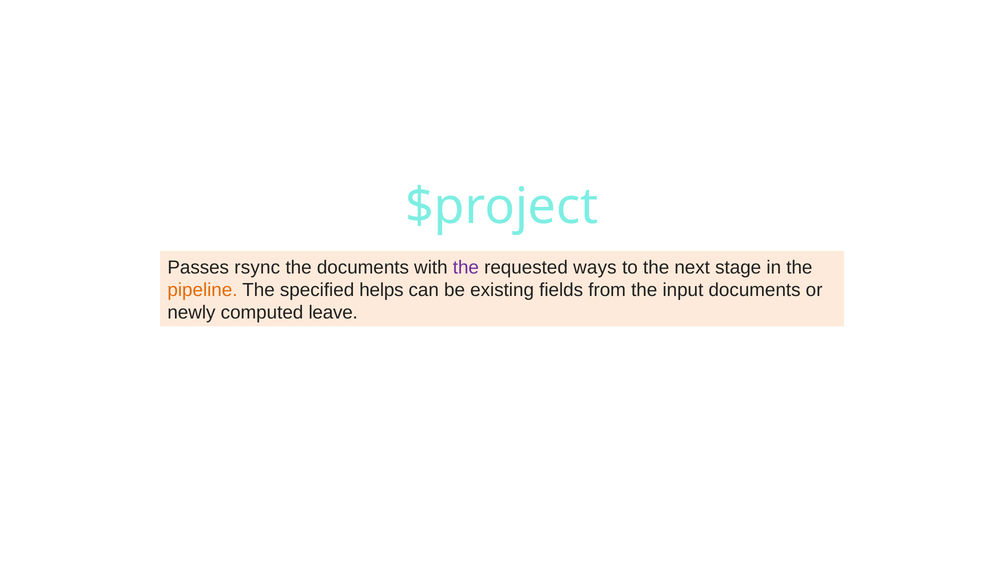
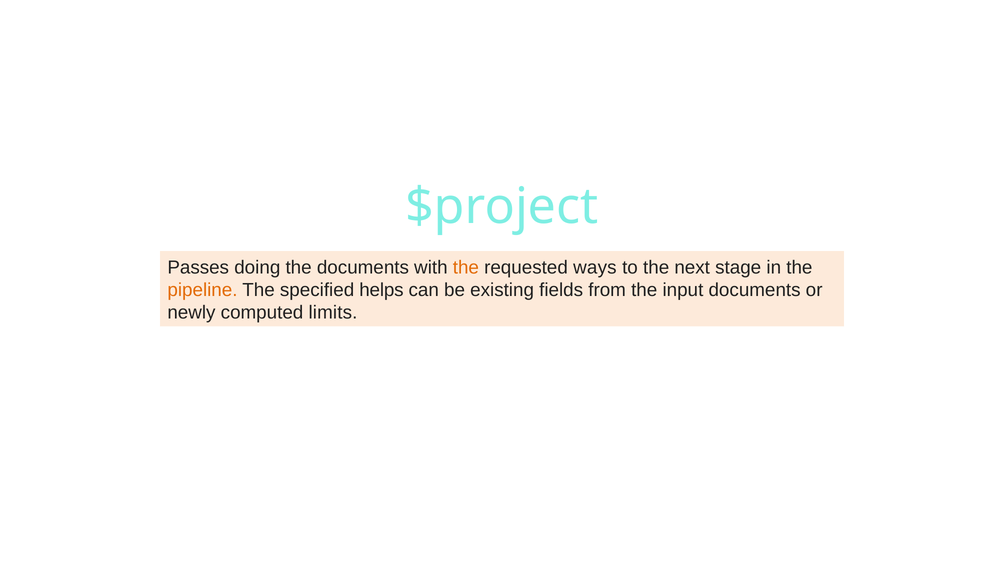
rsync: rsync -> doing
the at (466, 267) colour: purple -> orange
leave: leave -> limits
